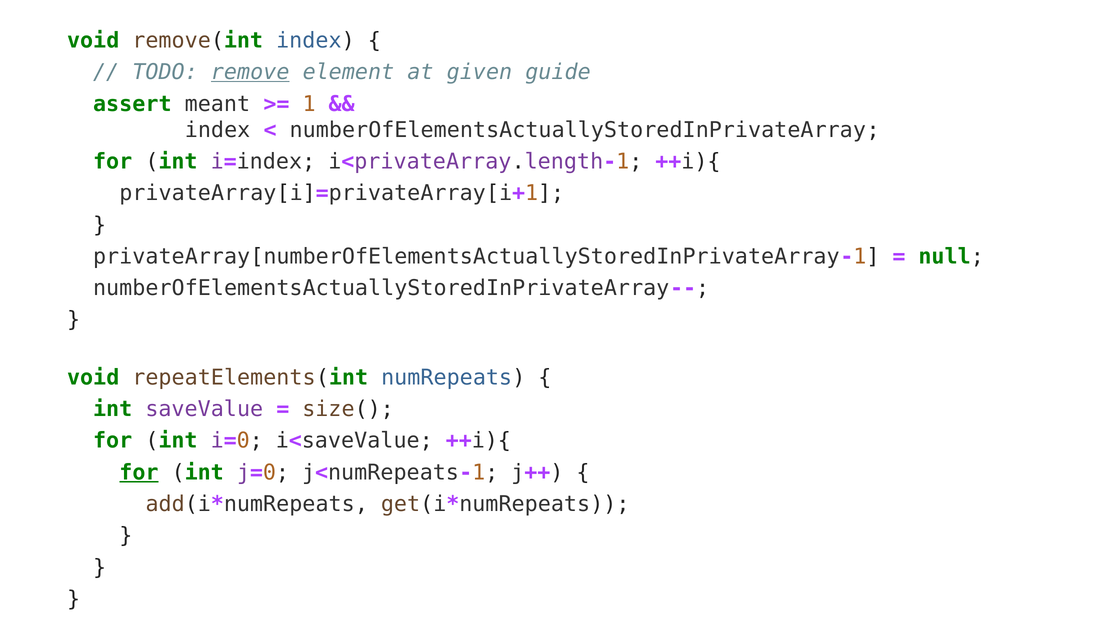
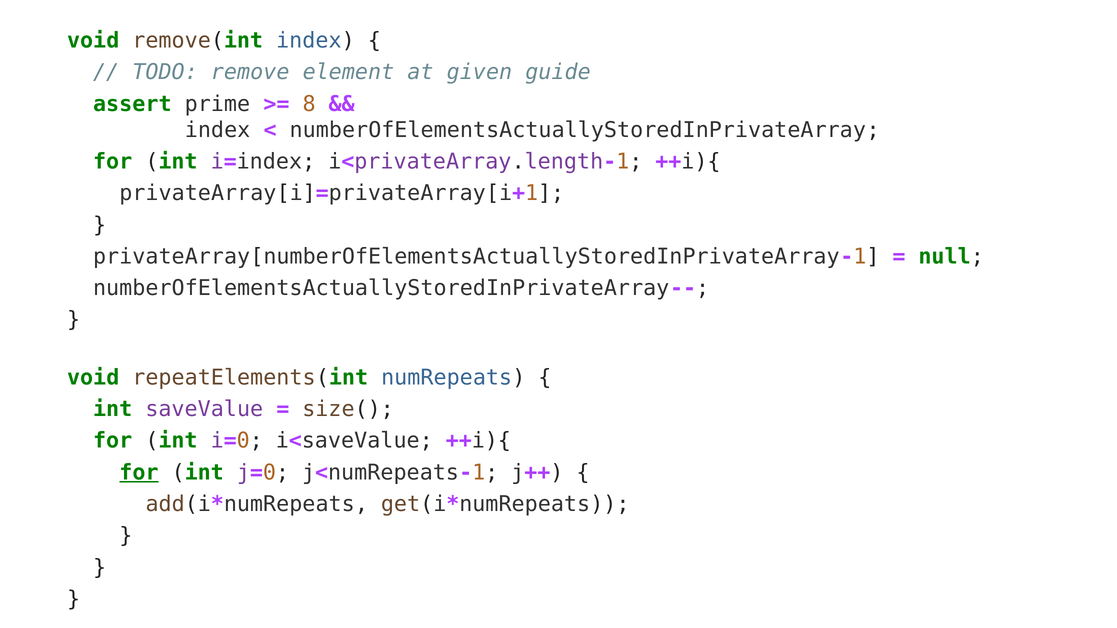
remove underline: present -> none
meant: meant -> prime
1: 1 -> 8
